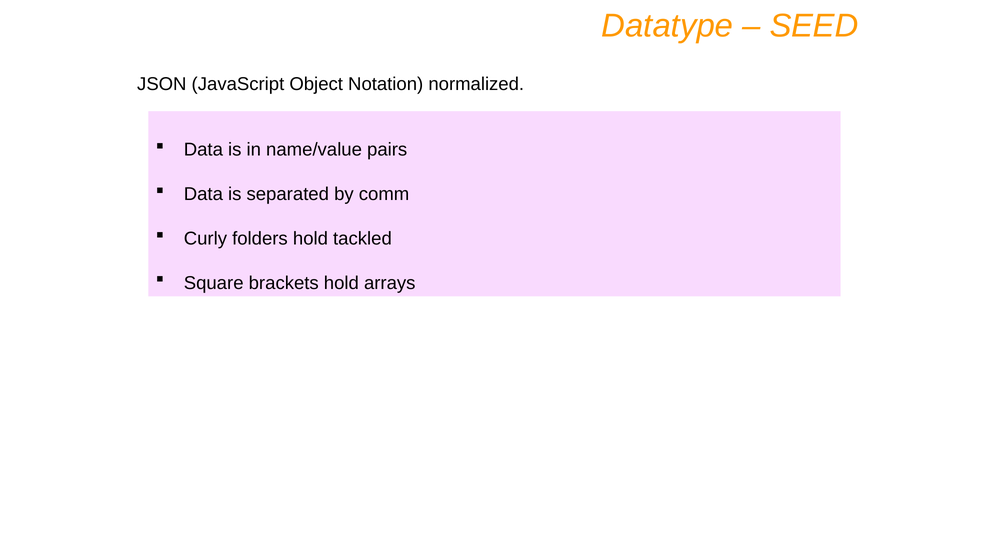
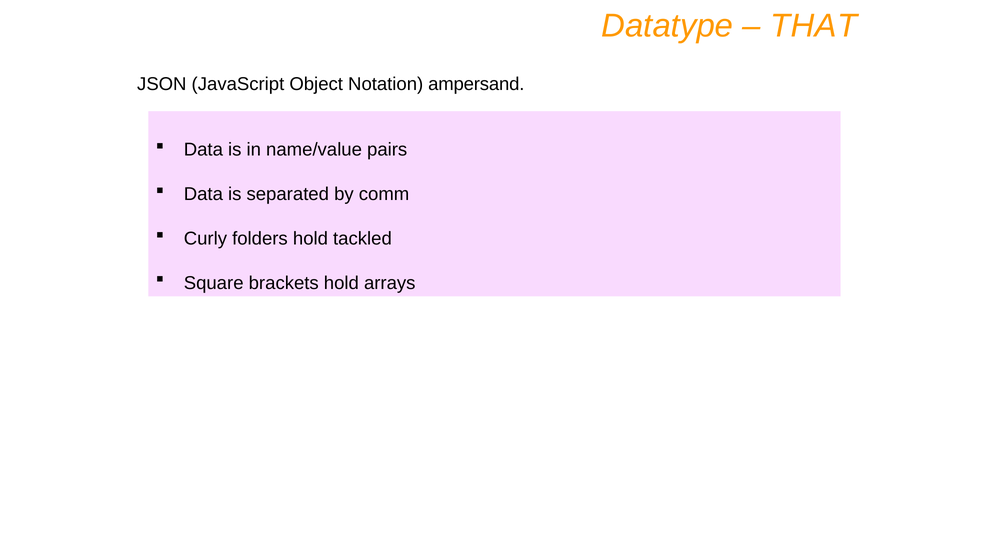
SEED: SEED -> THAT
normalized: normalized -> ampersand
